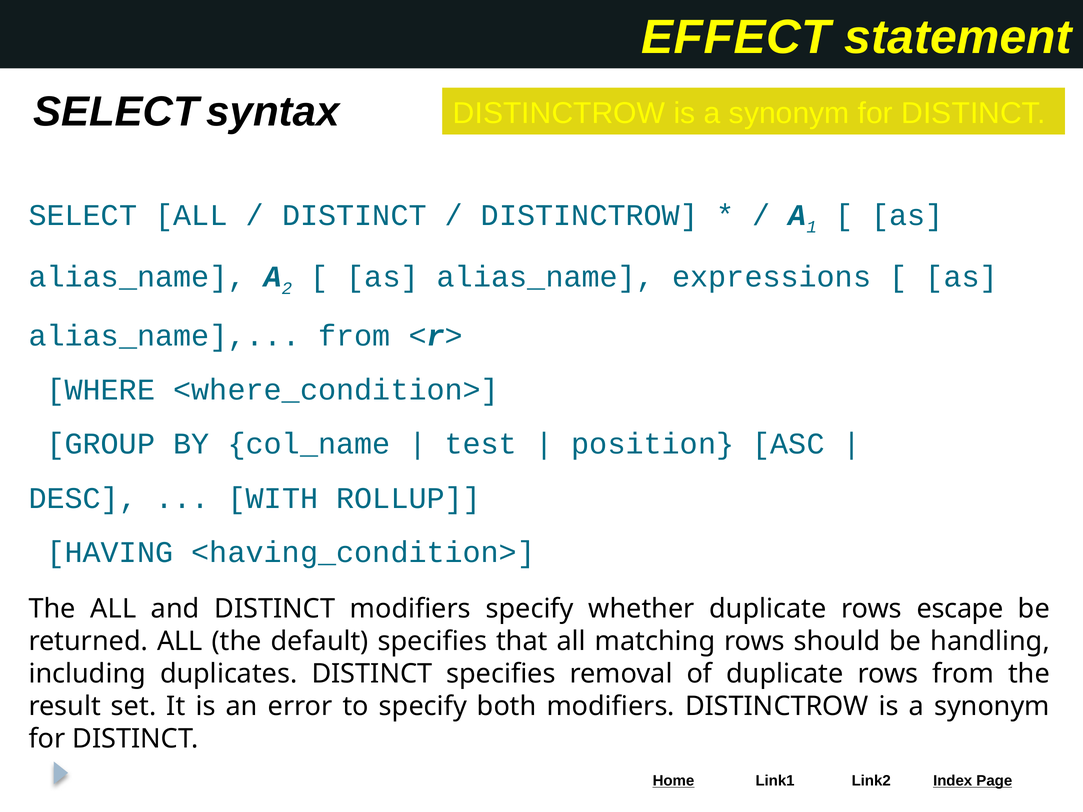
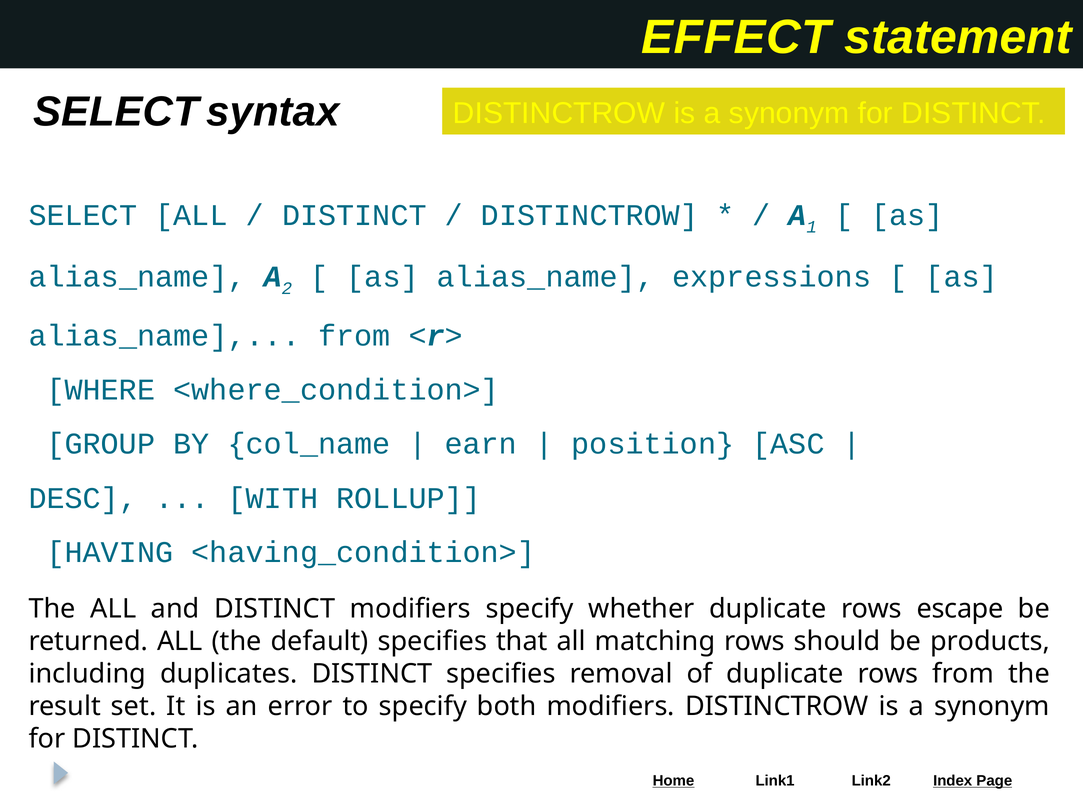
test: test -> earn
handling: handling -> products
